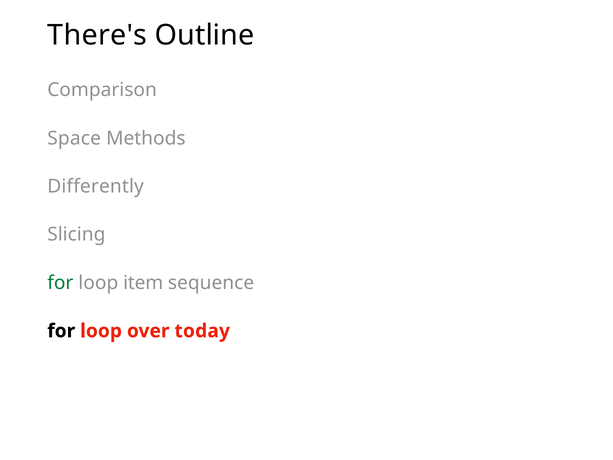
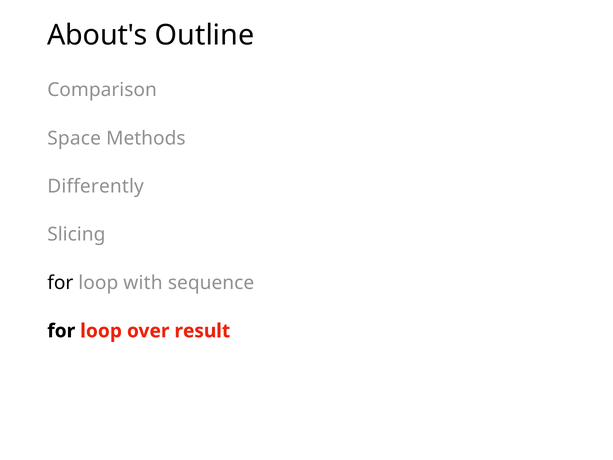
There's: There's -> About's
for at (60, 283) colour: green -> black
item: item -> with
today: today -> result
